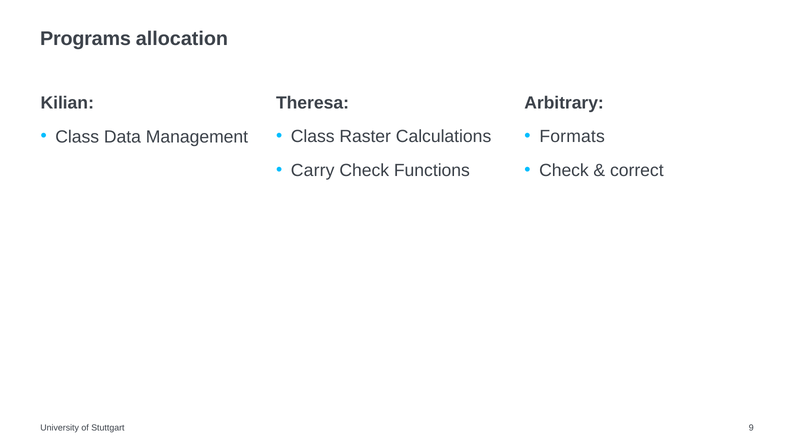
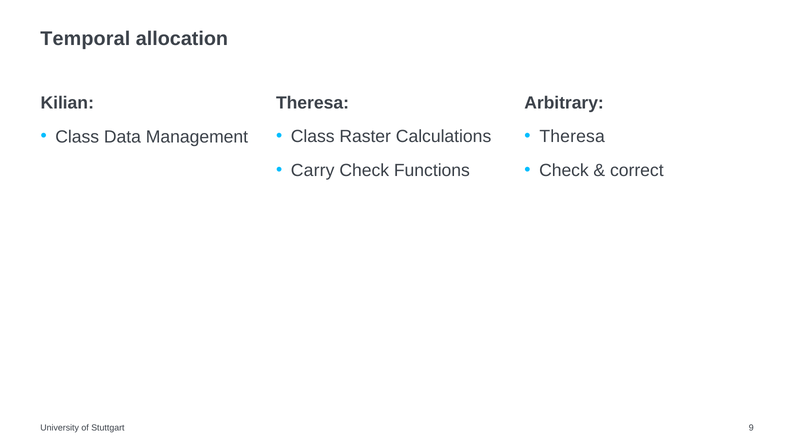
Programs: Programs -> Temporal
Formats at (572, 137): Formats -> Theresa
